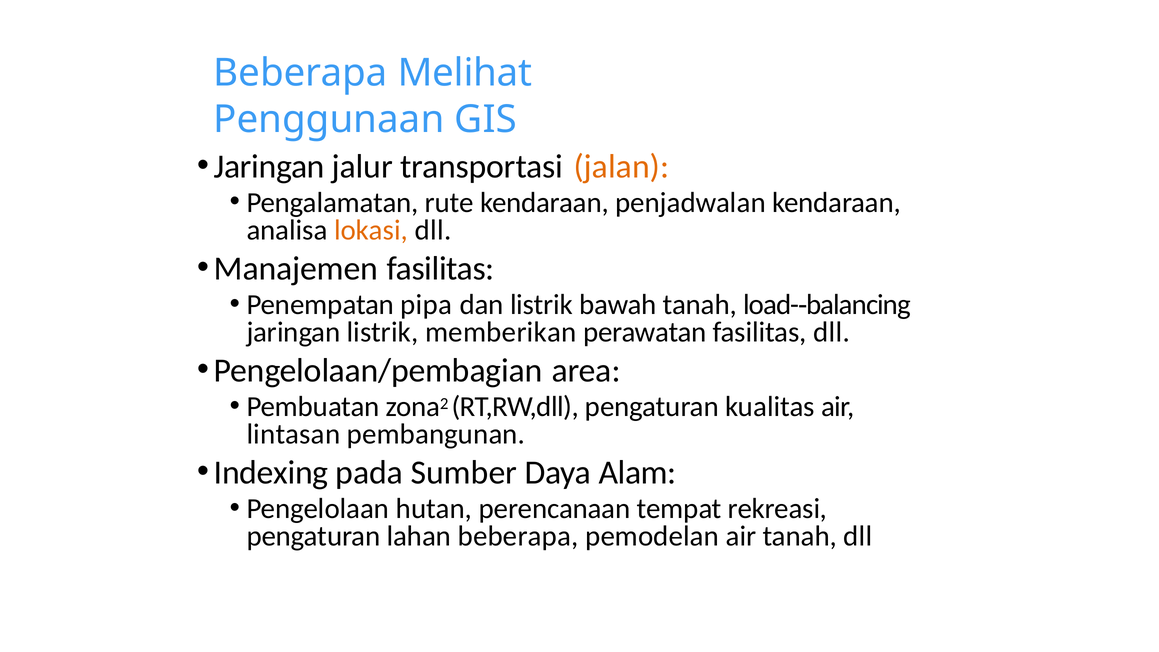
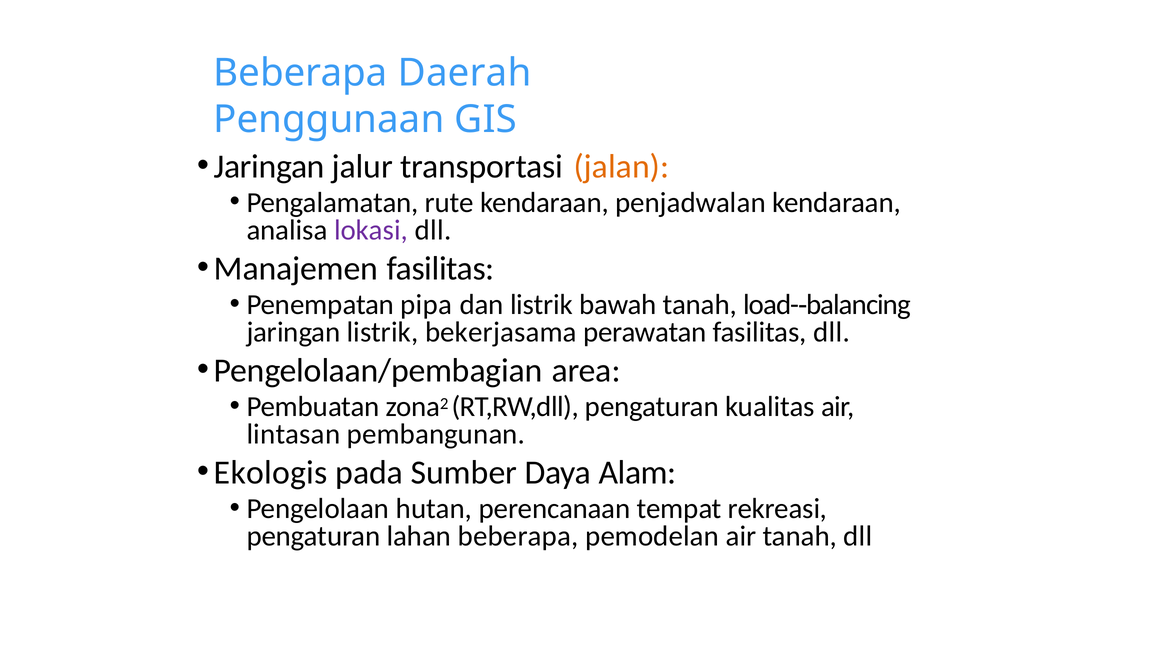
Melihat: Melihat -> Daerah
lokasi colour: orange -> purple
memberikan: memberikan -> bekerjasama
Indexing: Indexing -> Ekologis
